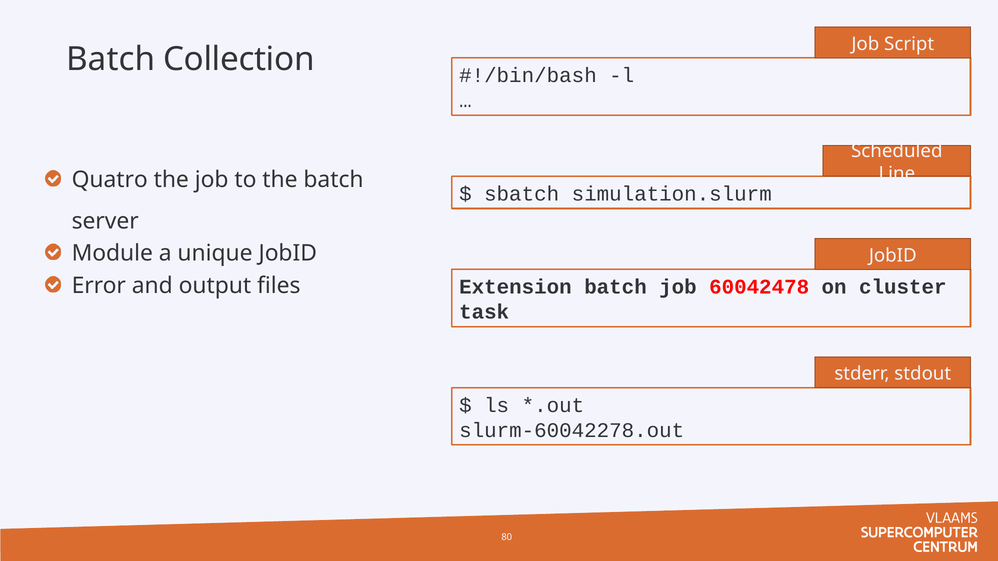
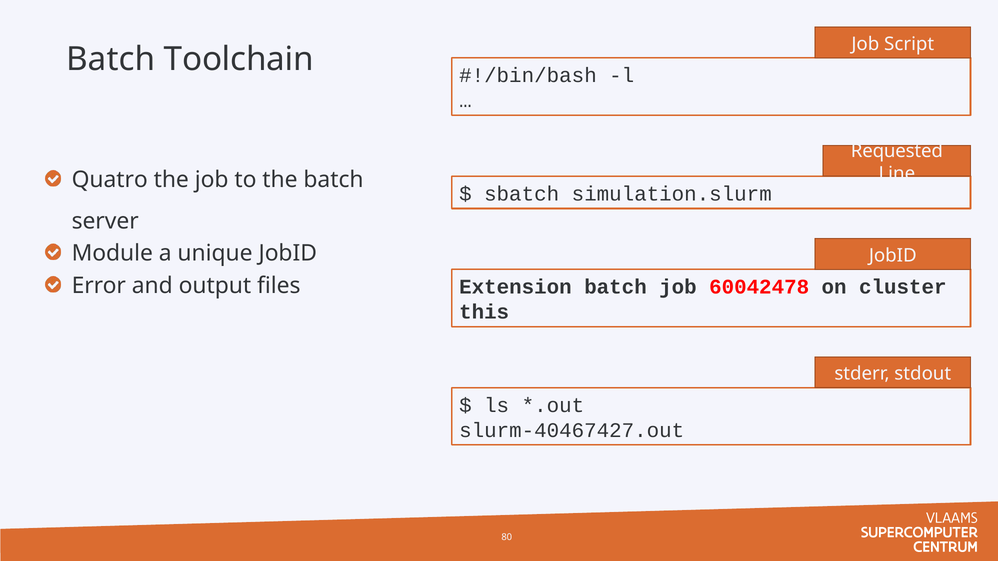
Collection: Collection -> Toolchain
Scheduled: Scheduled -> Requested
task: task -> this
slurm-60042278.out: slurm-60042278.out -> slurm-40467427.out
